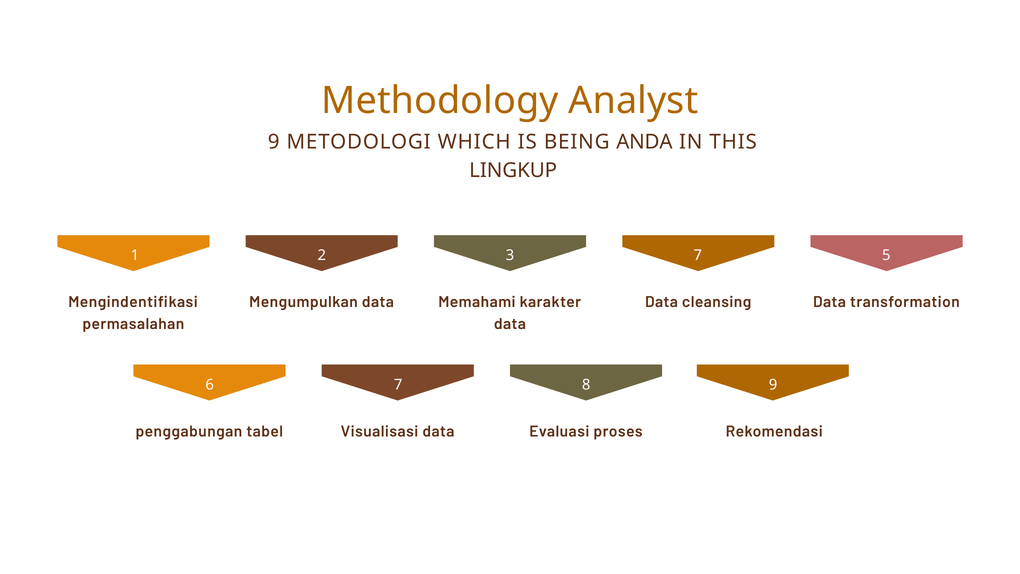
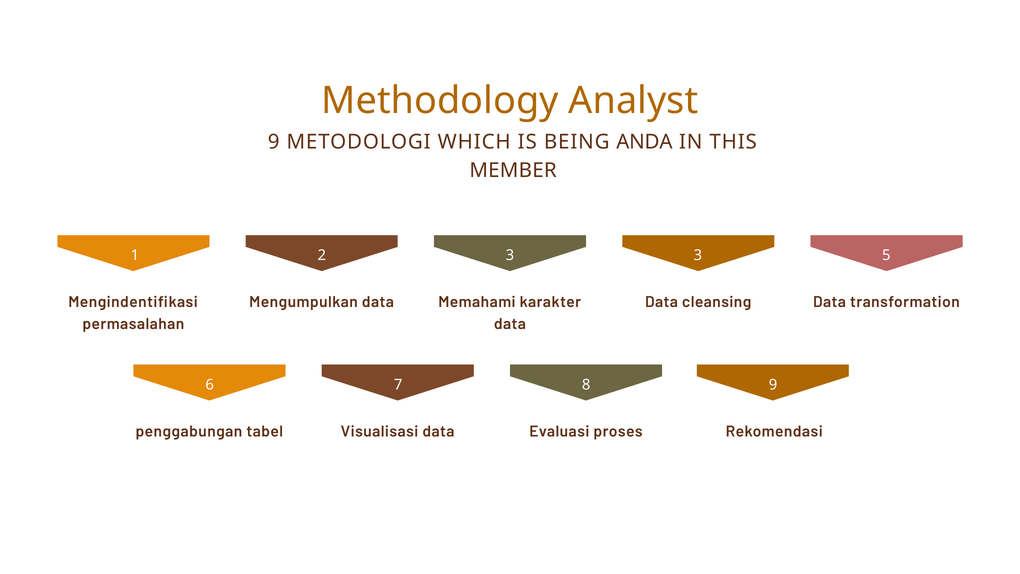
LINGKUP: LINGKUP -> MEMBER
3 7: 7 -> 3
